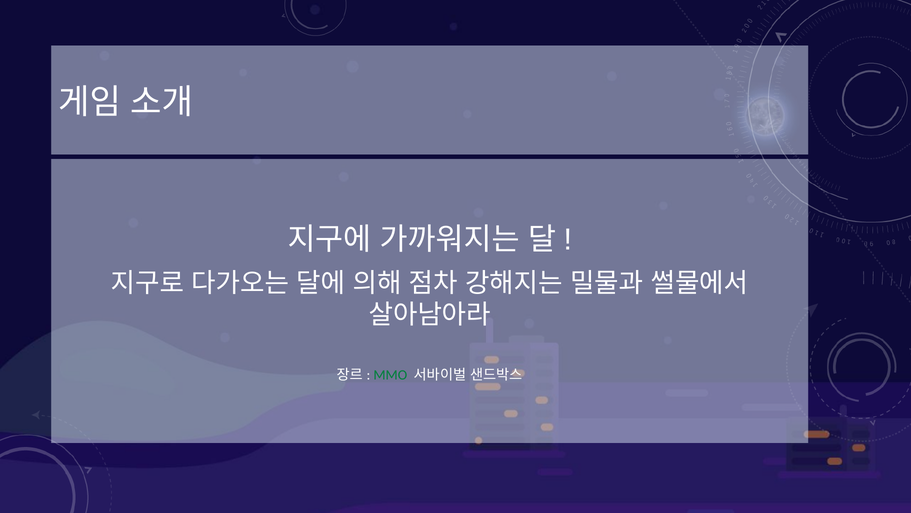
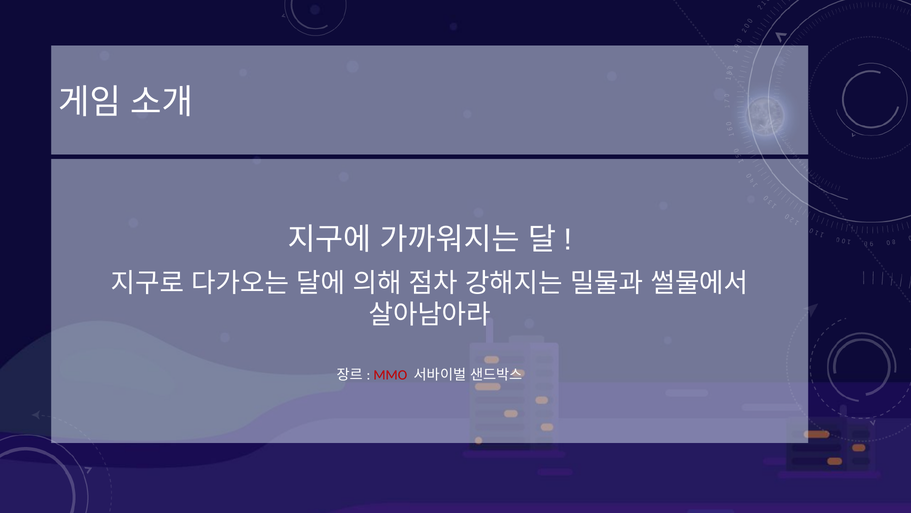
MMO colour: green -> red
